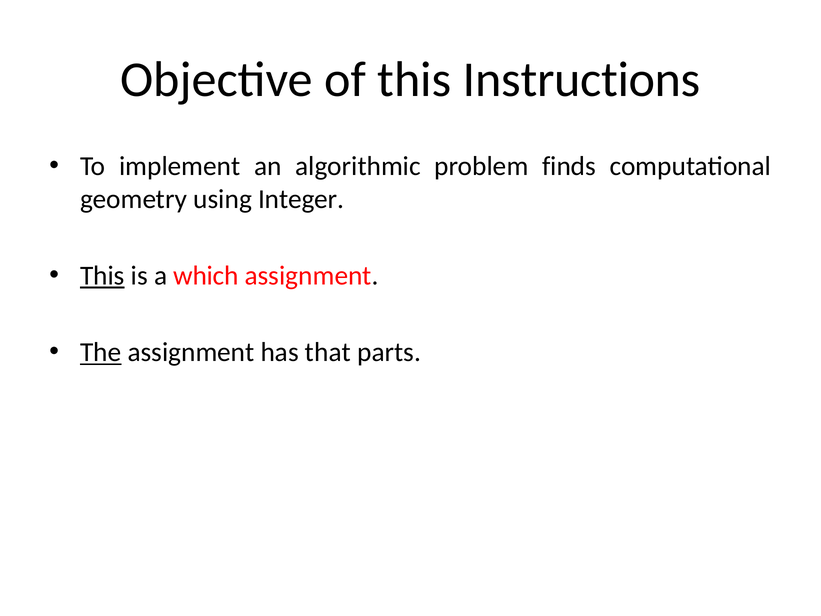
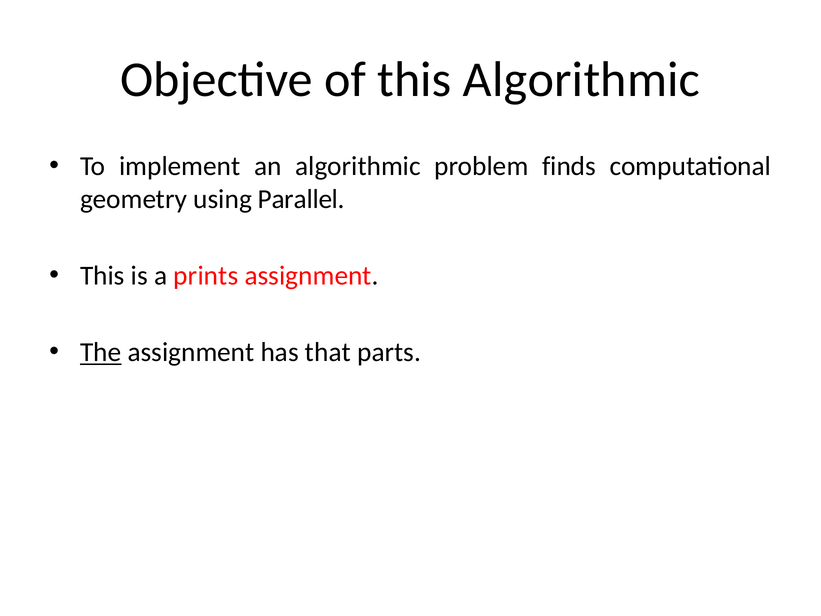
this Instructions: Instructions -> Algorithmic
Integer: Integer -> Parallel
This at (102, 276) underline: present -> none
which: which -> prints
